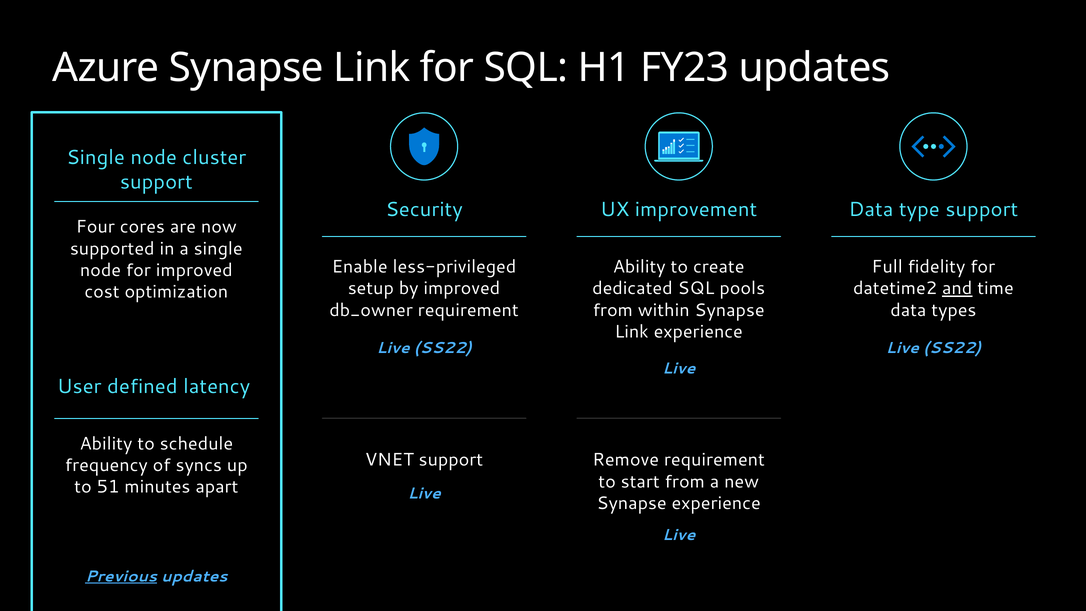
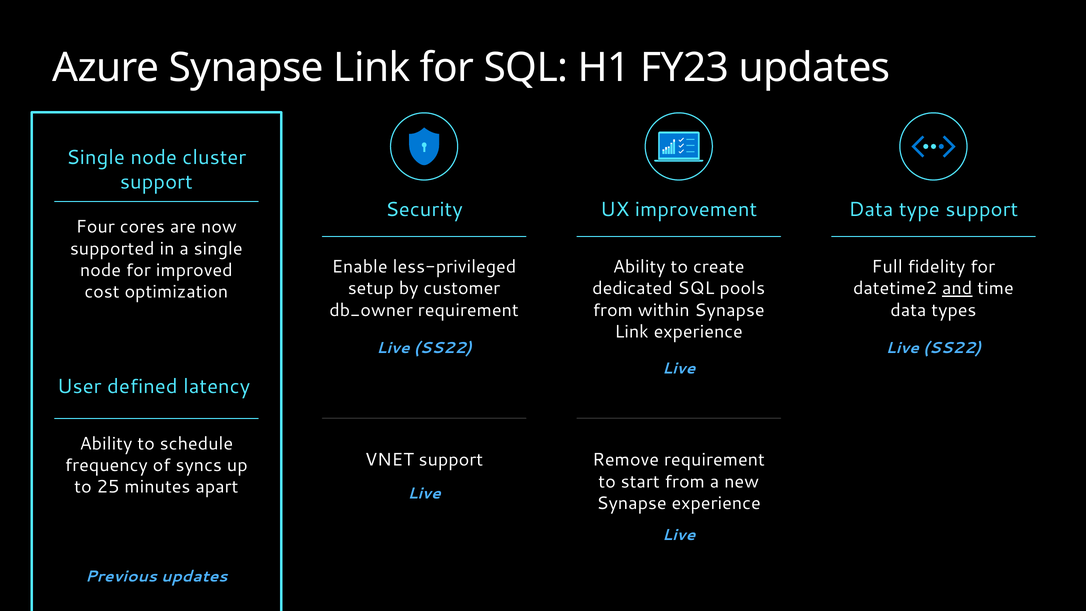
by improved: improved -> customer
51: 51 -> 25
Previous underline: present -> none
